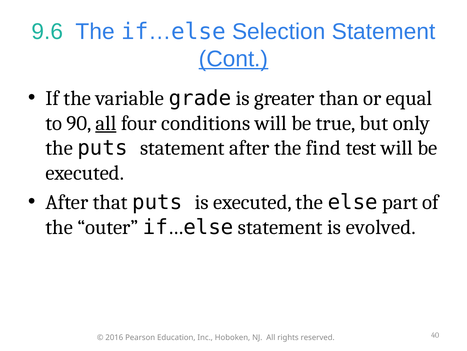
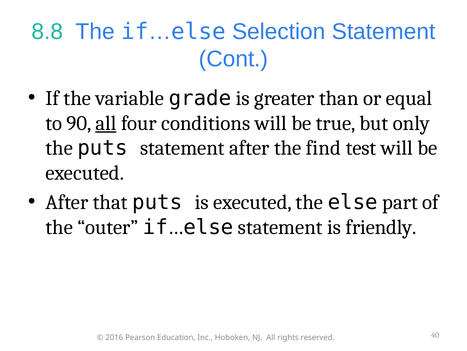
9.6: 9.6 -> 8.8
Cont underline: present -> none
evolved: evolved -> friendly
